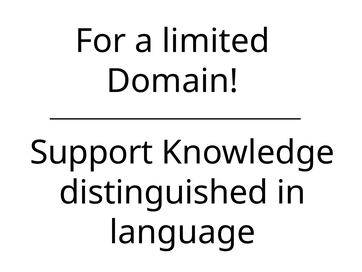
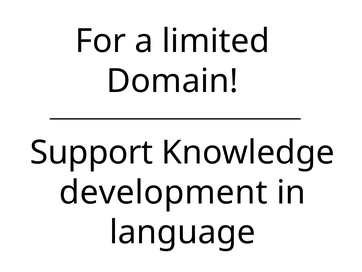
distinguished: distinguished -> development
